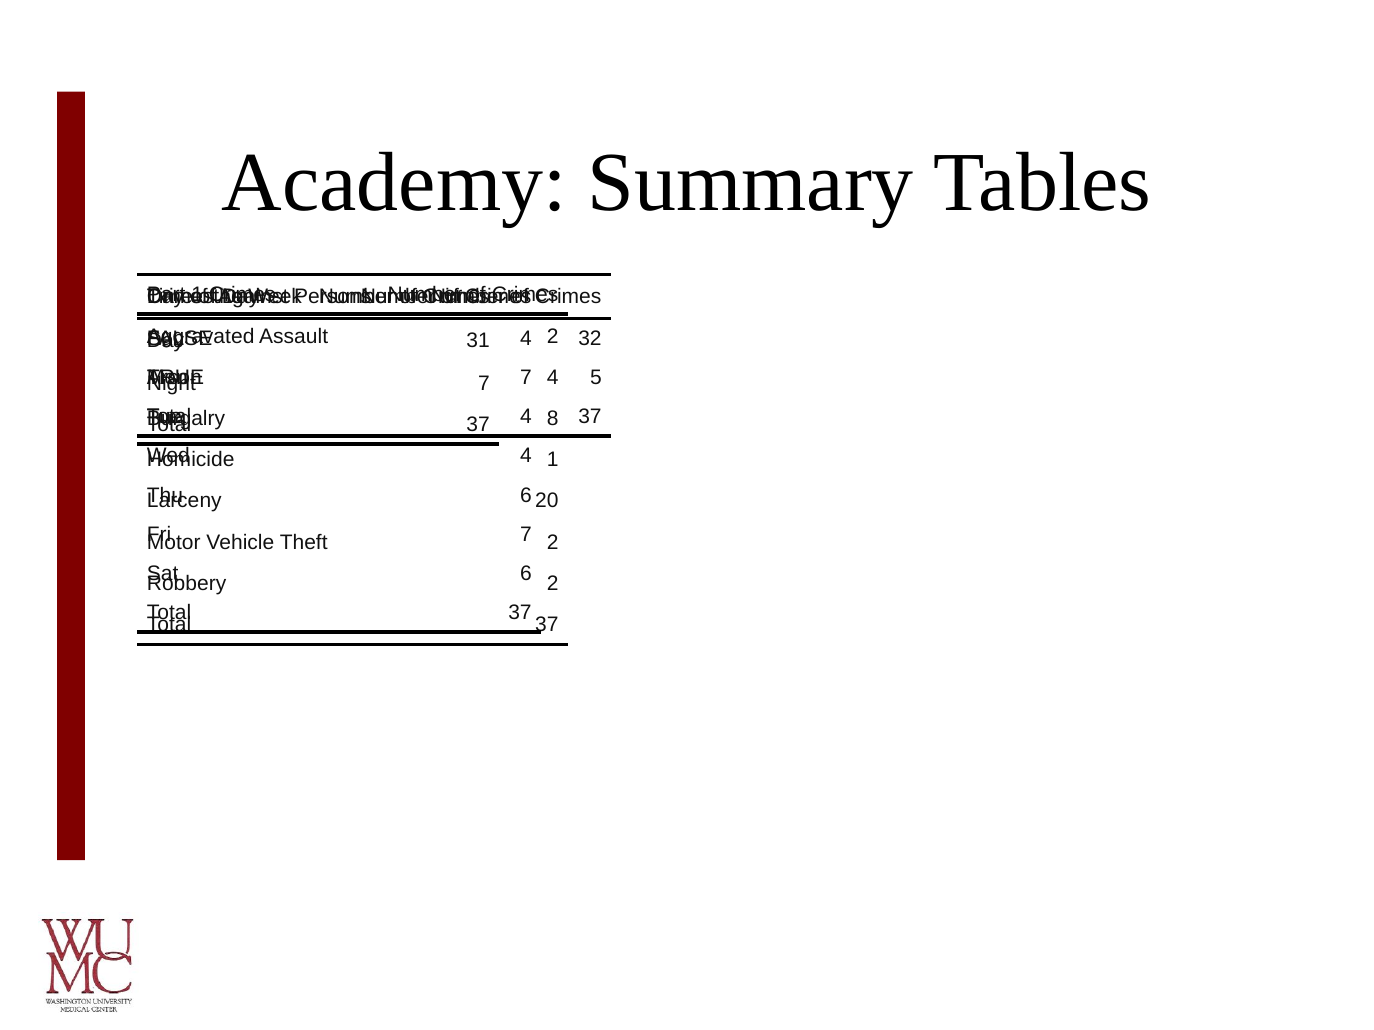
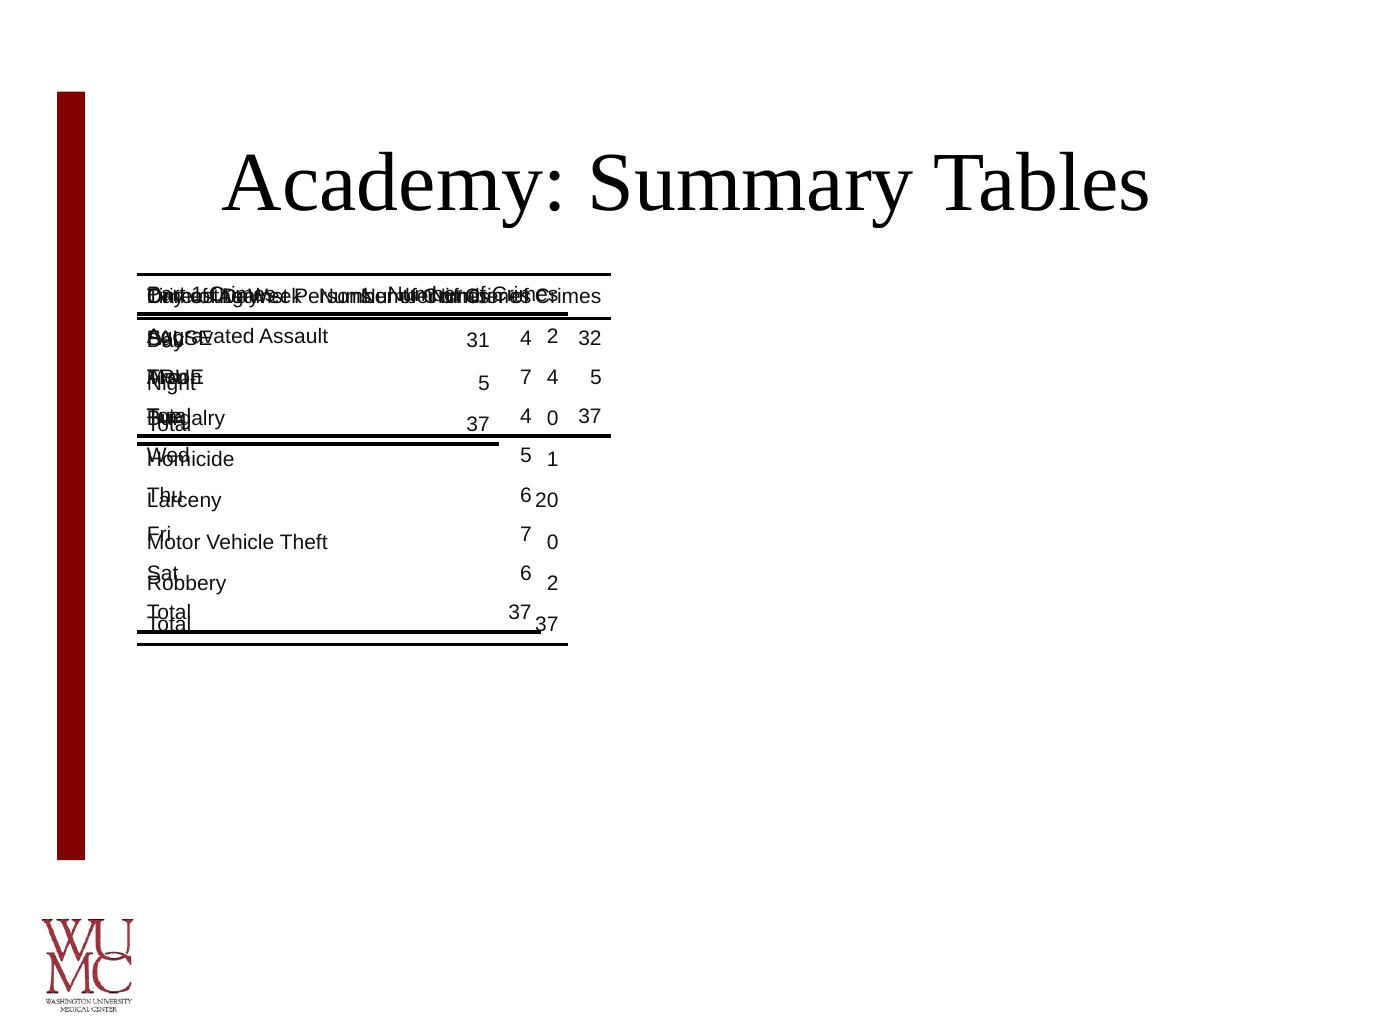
7 at (484, 384): 7 -> 5
8 at (553, 419): 8 -> 0
4 at (526, 456): 4 -> 5
Theft 2: 2 -> 0
